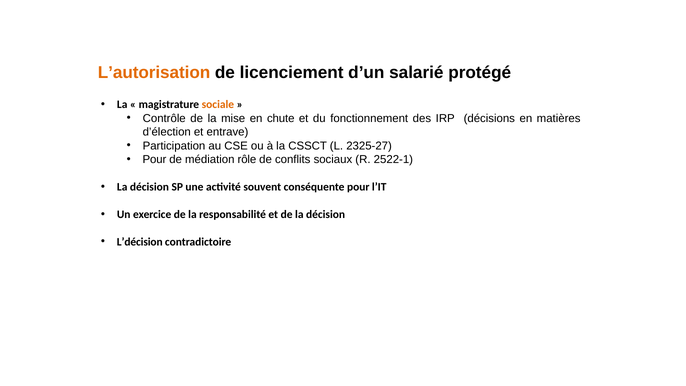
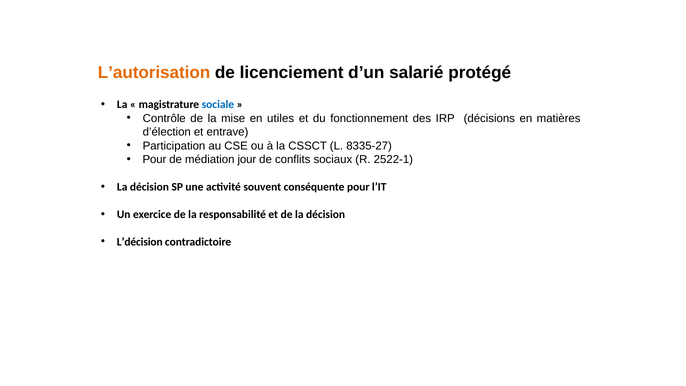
sociale colour: orange -> blue
chute: chute -> utiles
2325-27: 2325-27 -> 8335-27
rôle: rôle -> jour
